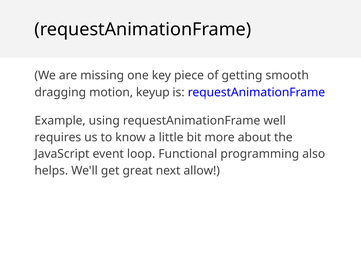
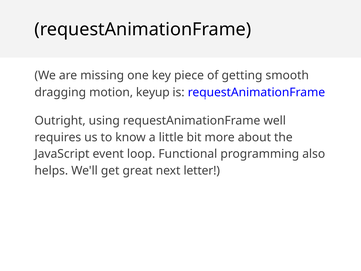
Example: Example -> Outright
allow: allow -> letter
